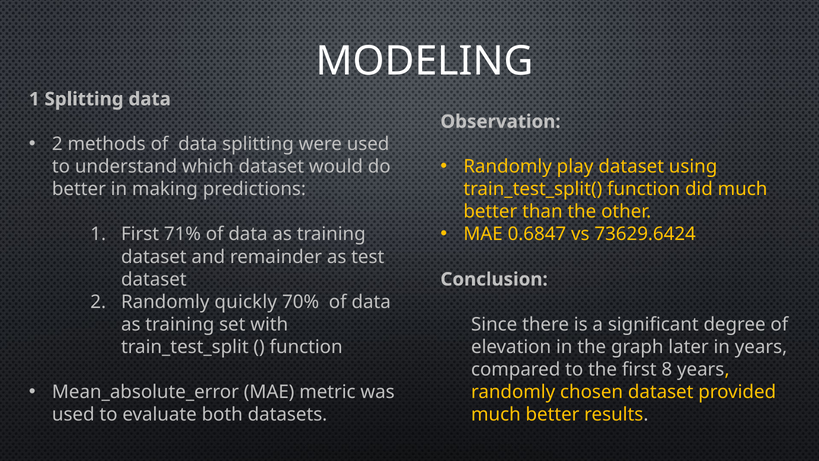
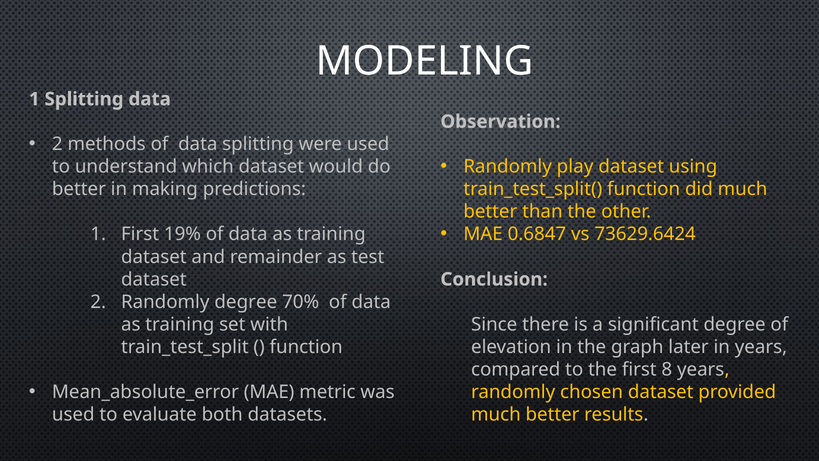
71%: 71% -> 19%
Randomly quickly: quickly -> degree
